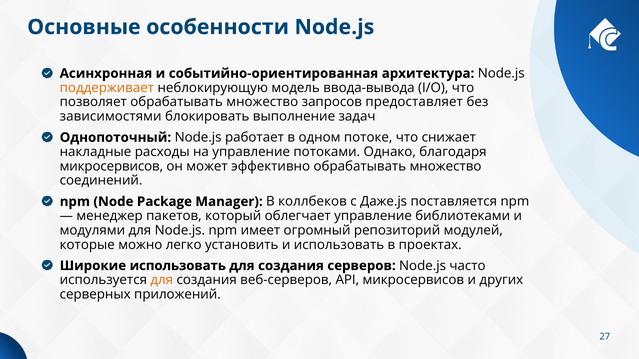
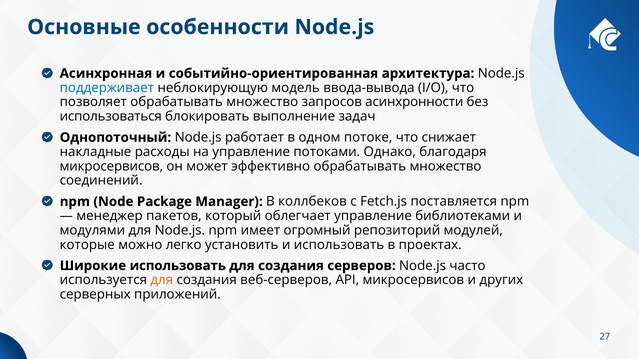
поддерживает colour: orange -> blue
предоставляет: предоставляет -> асинхронности
зависимостями: зависимостями -> использоваться
Даже.js: Даже.js -> Fetch.js
